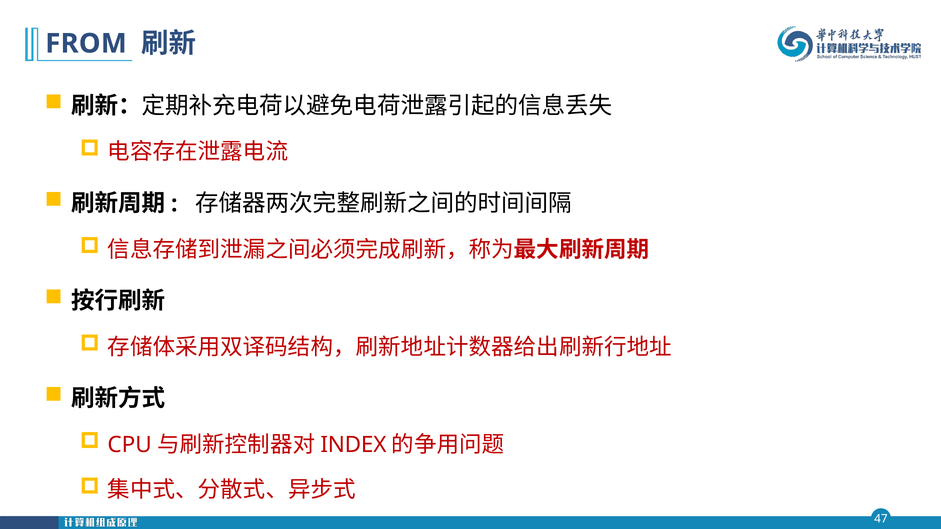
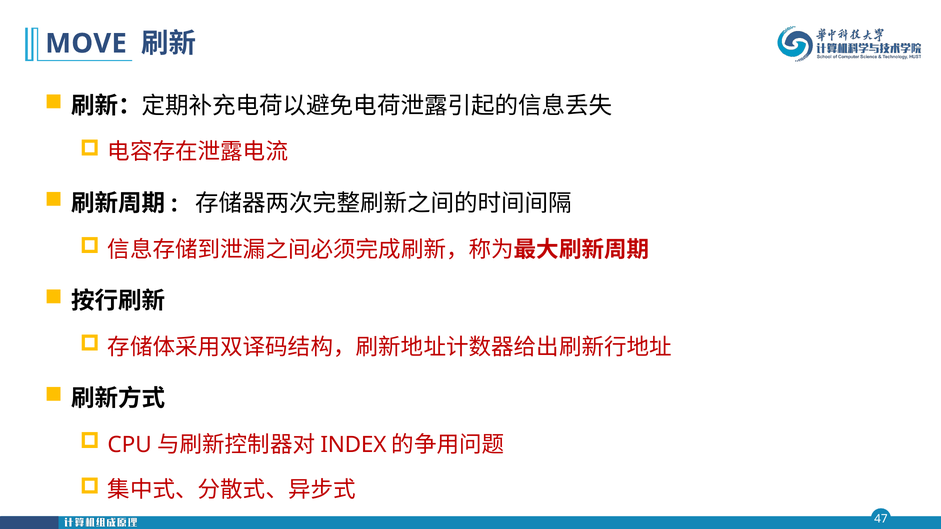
FROM: FROM -> MOVE
